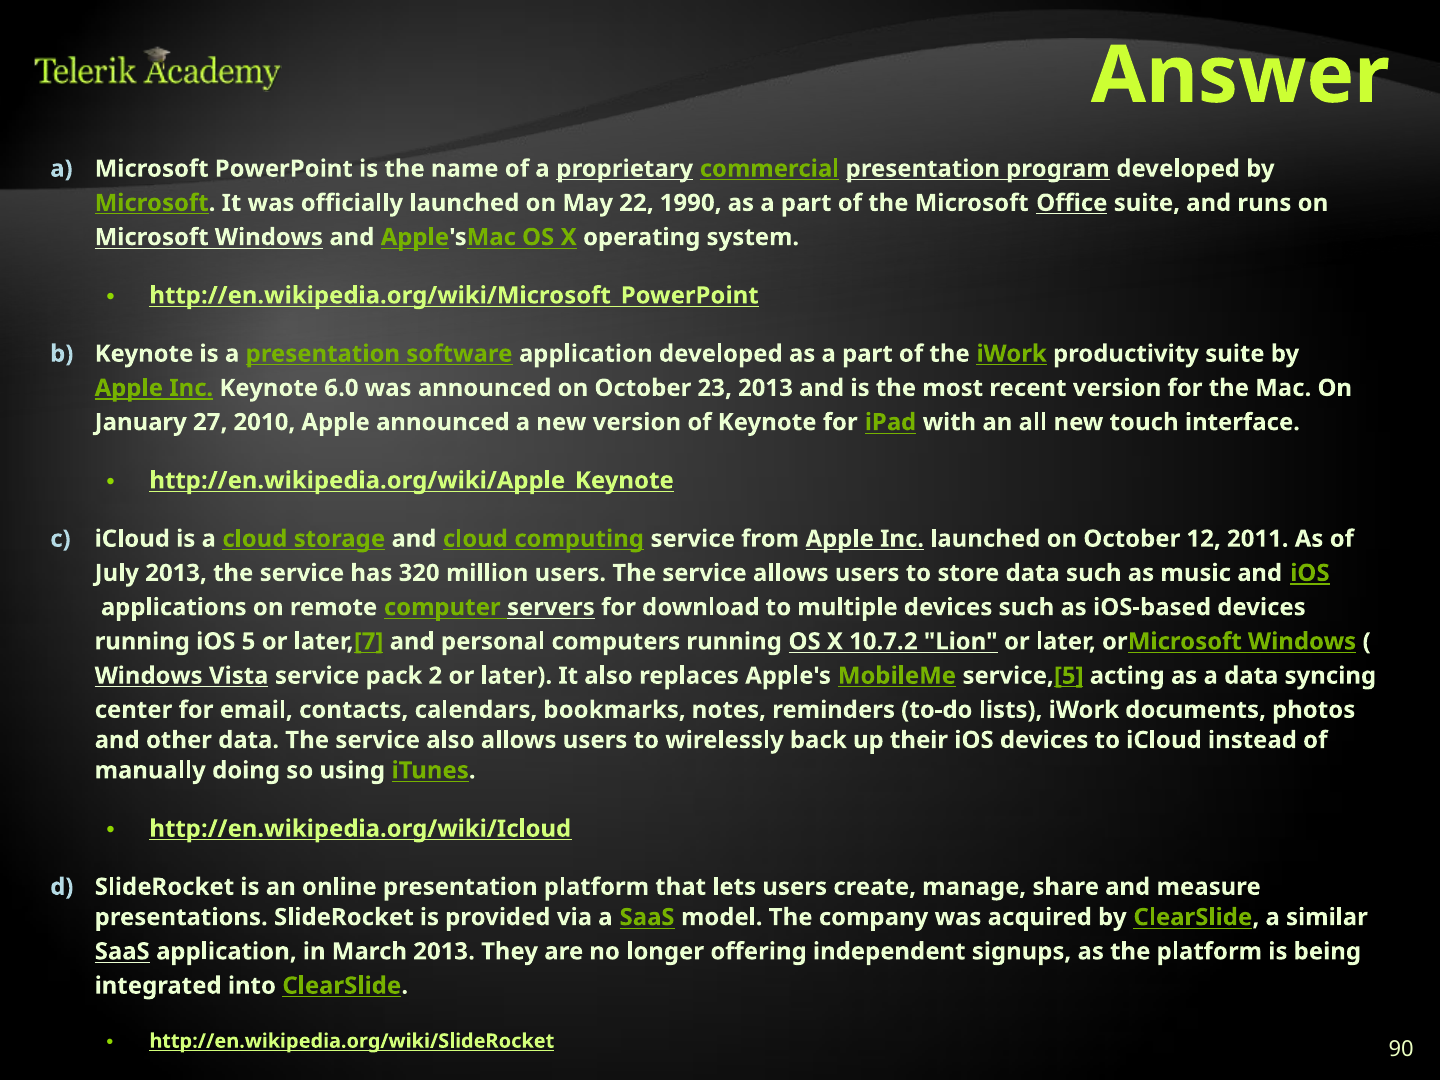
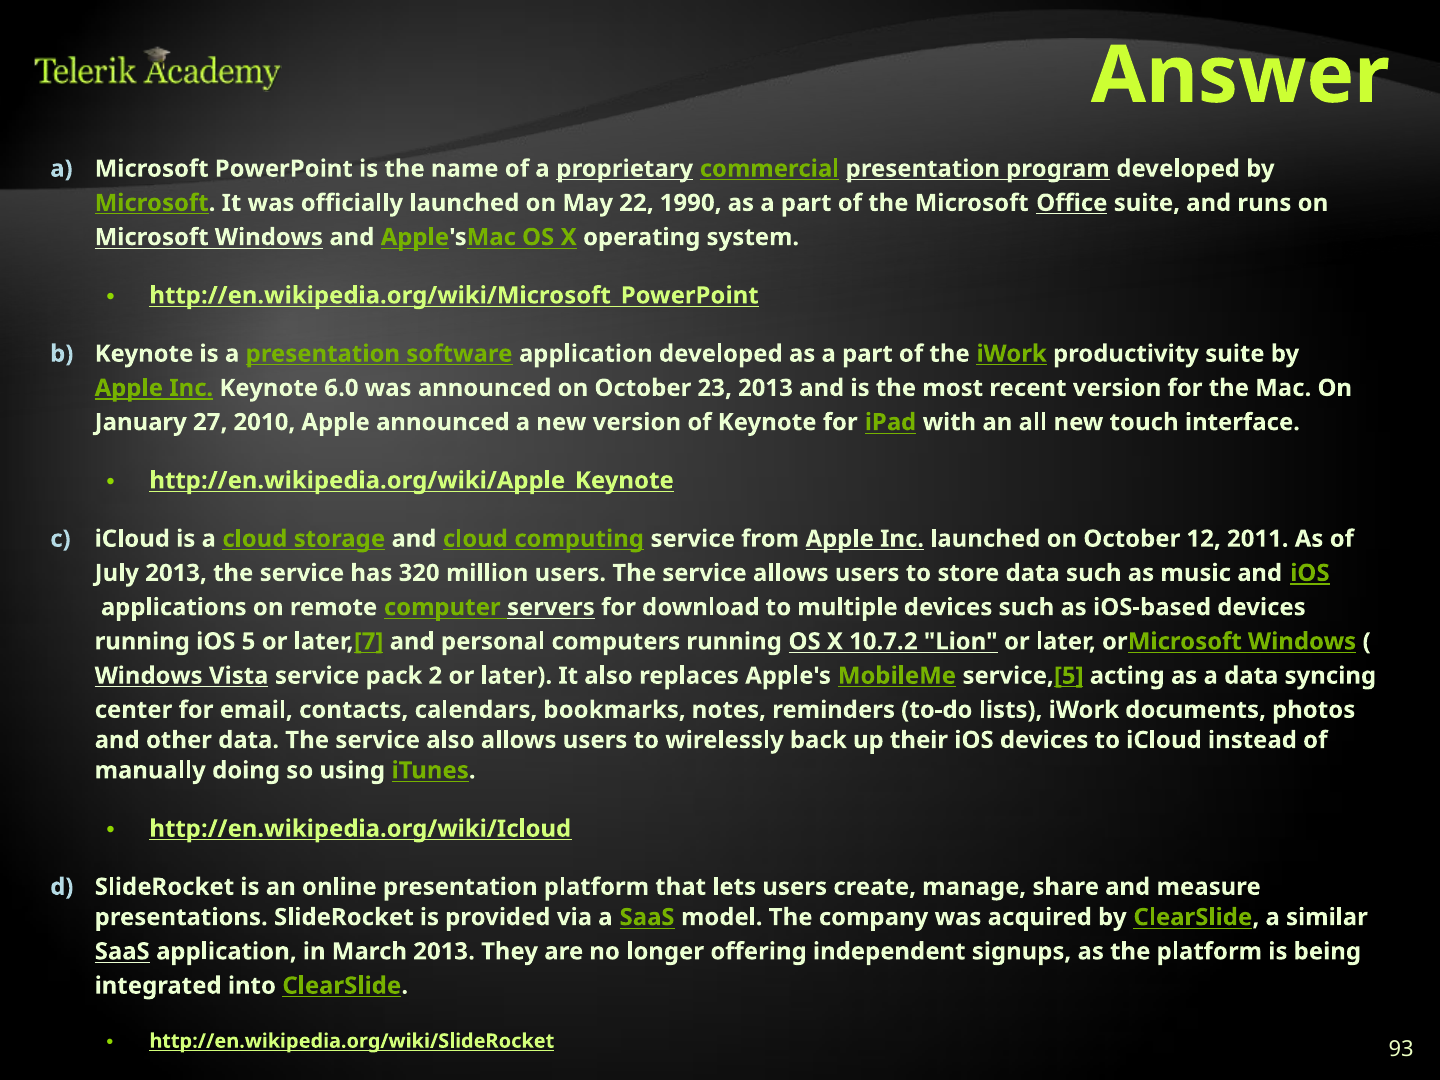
90: 90 -> 93
